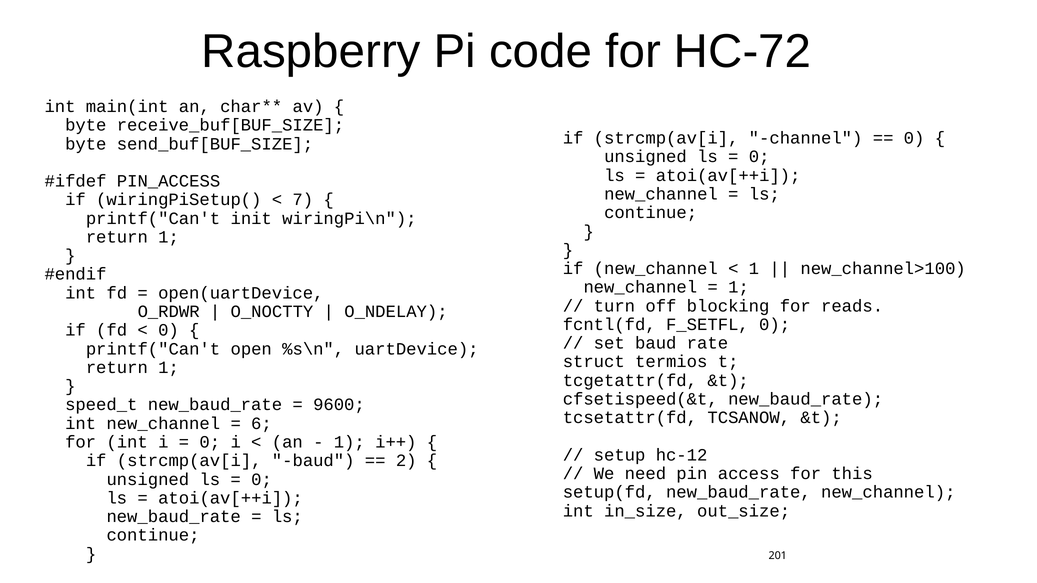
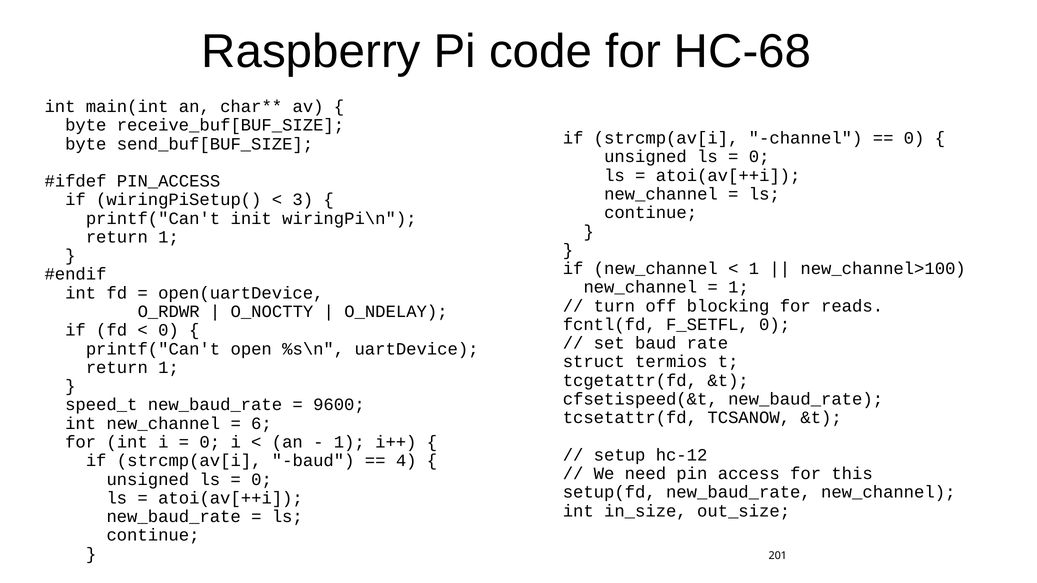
HC-72: HC-72 -> HC-68
7: 7 -> 3
2: 2 -> 4
